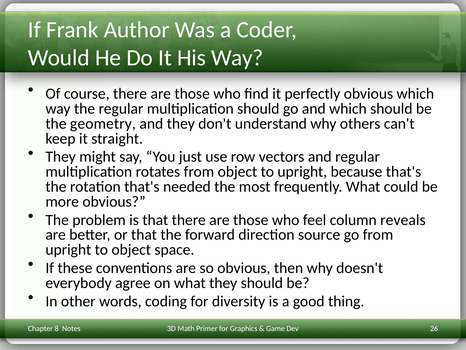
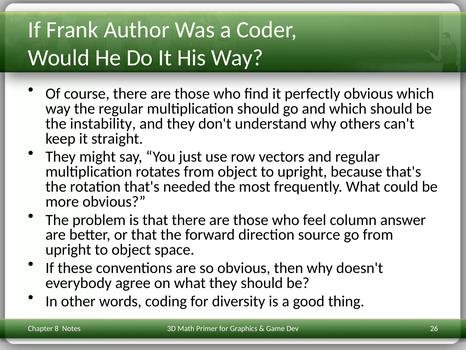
geometry: geometry -> instability
reveals: reveals -> answer
